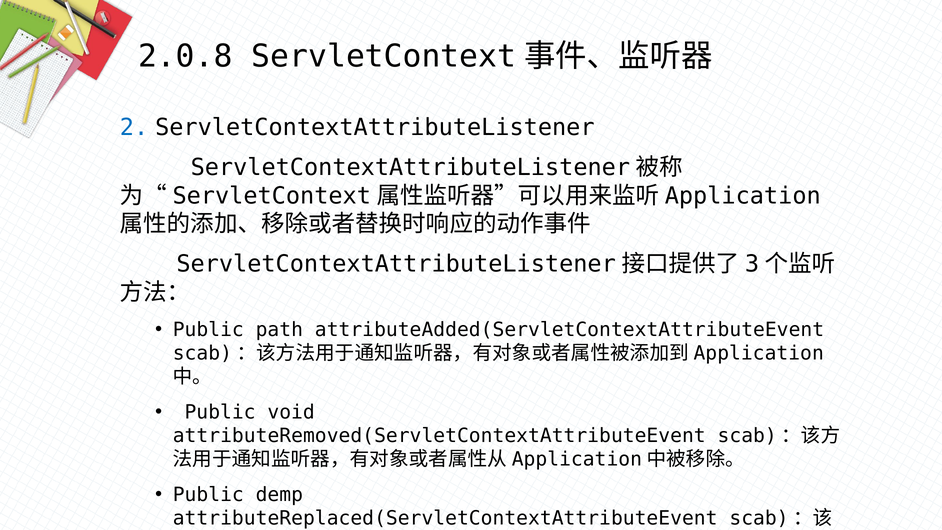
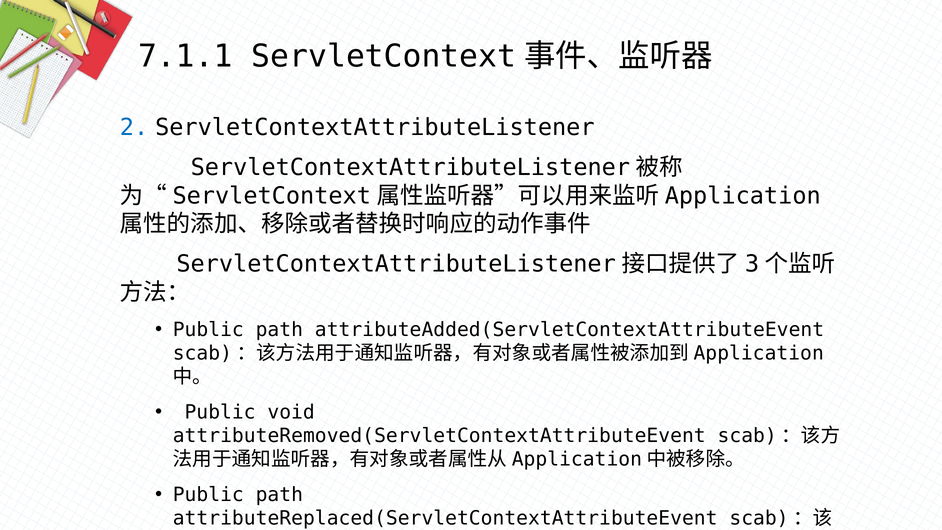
2.0.8: 2.0.8 -> 7.1.1
demp at (279, 495): demp -> path
